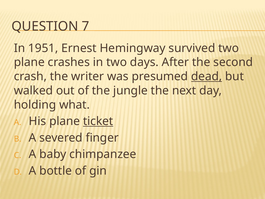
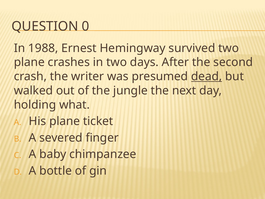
7: 7 -> 0
1951: 1951 -> 1988
ticket underline: present -> none
